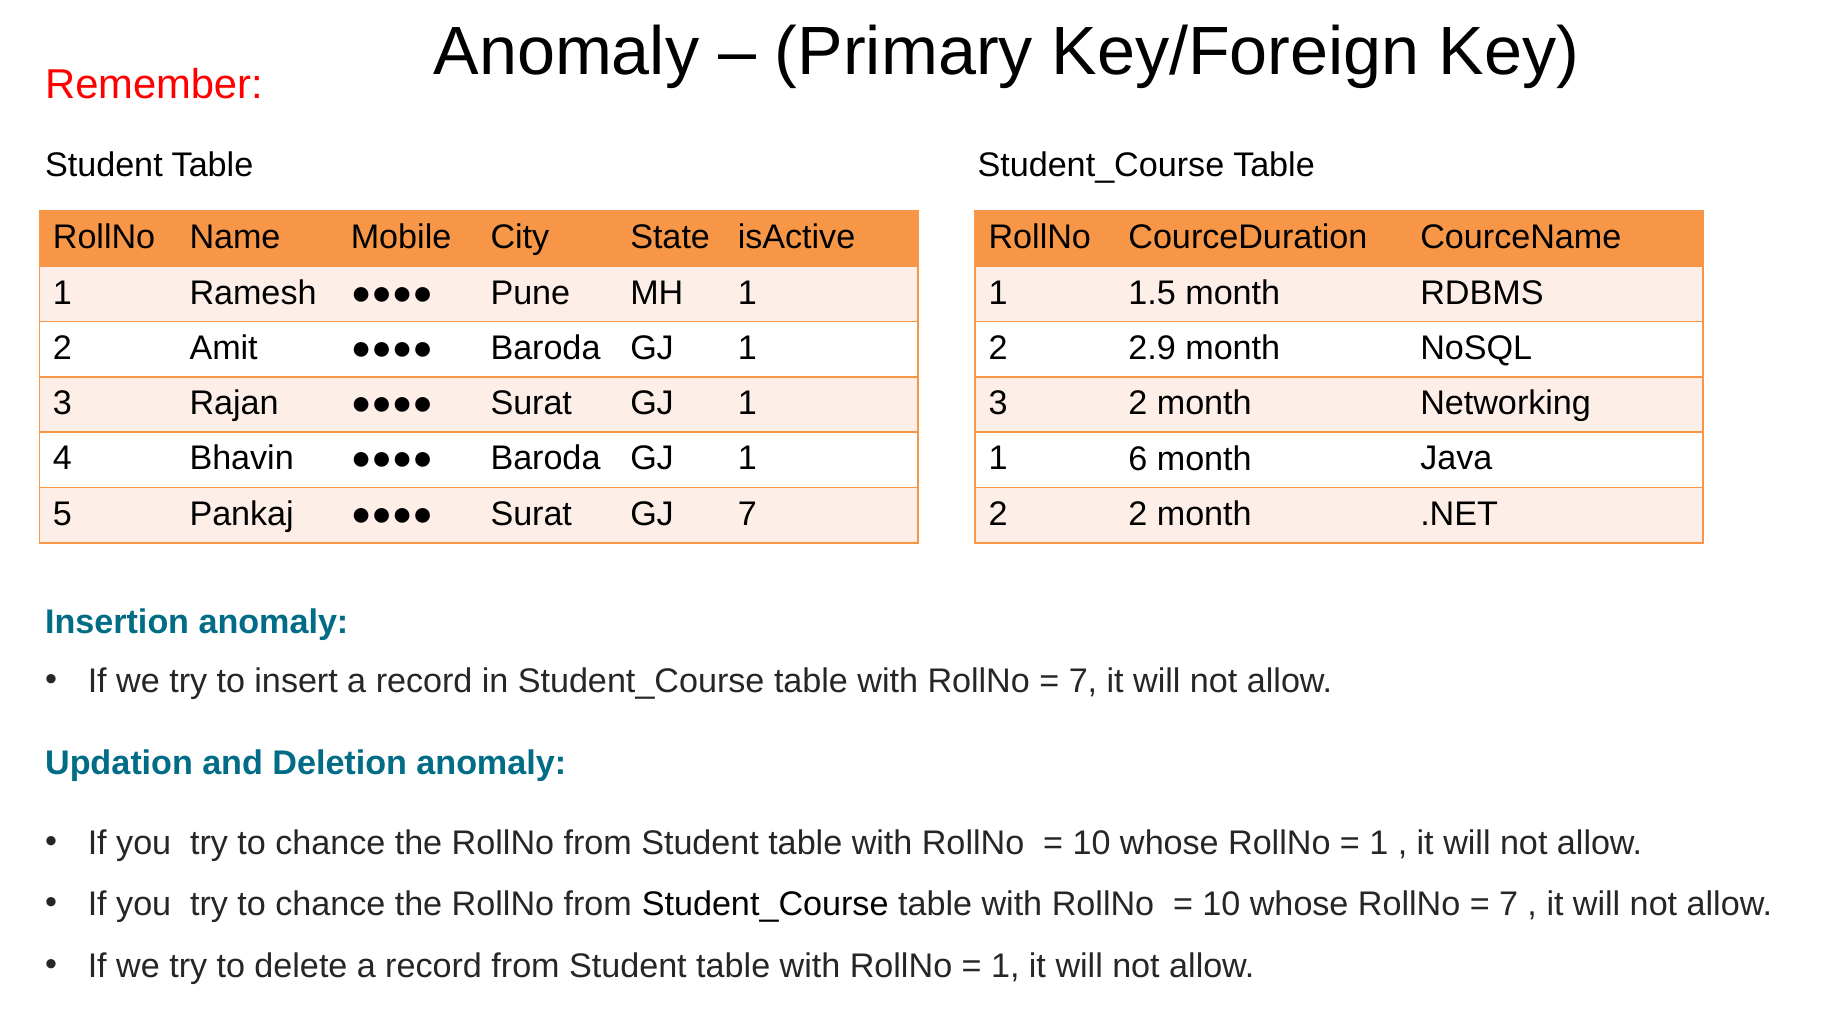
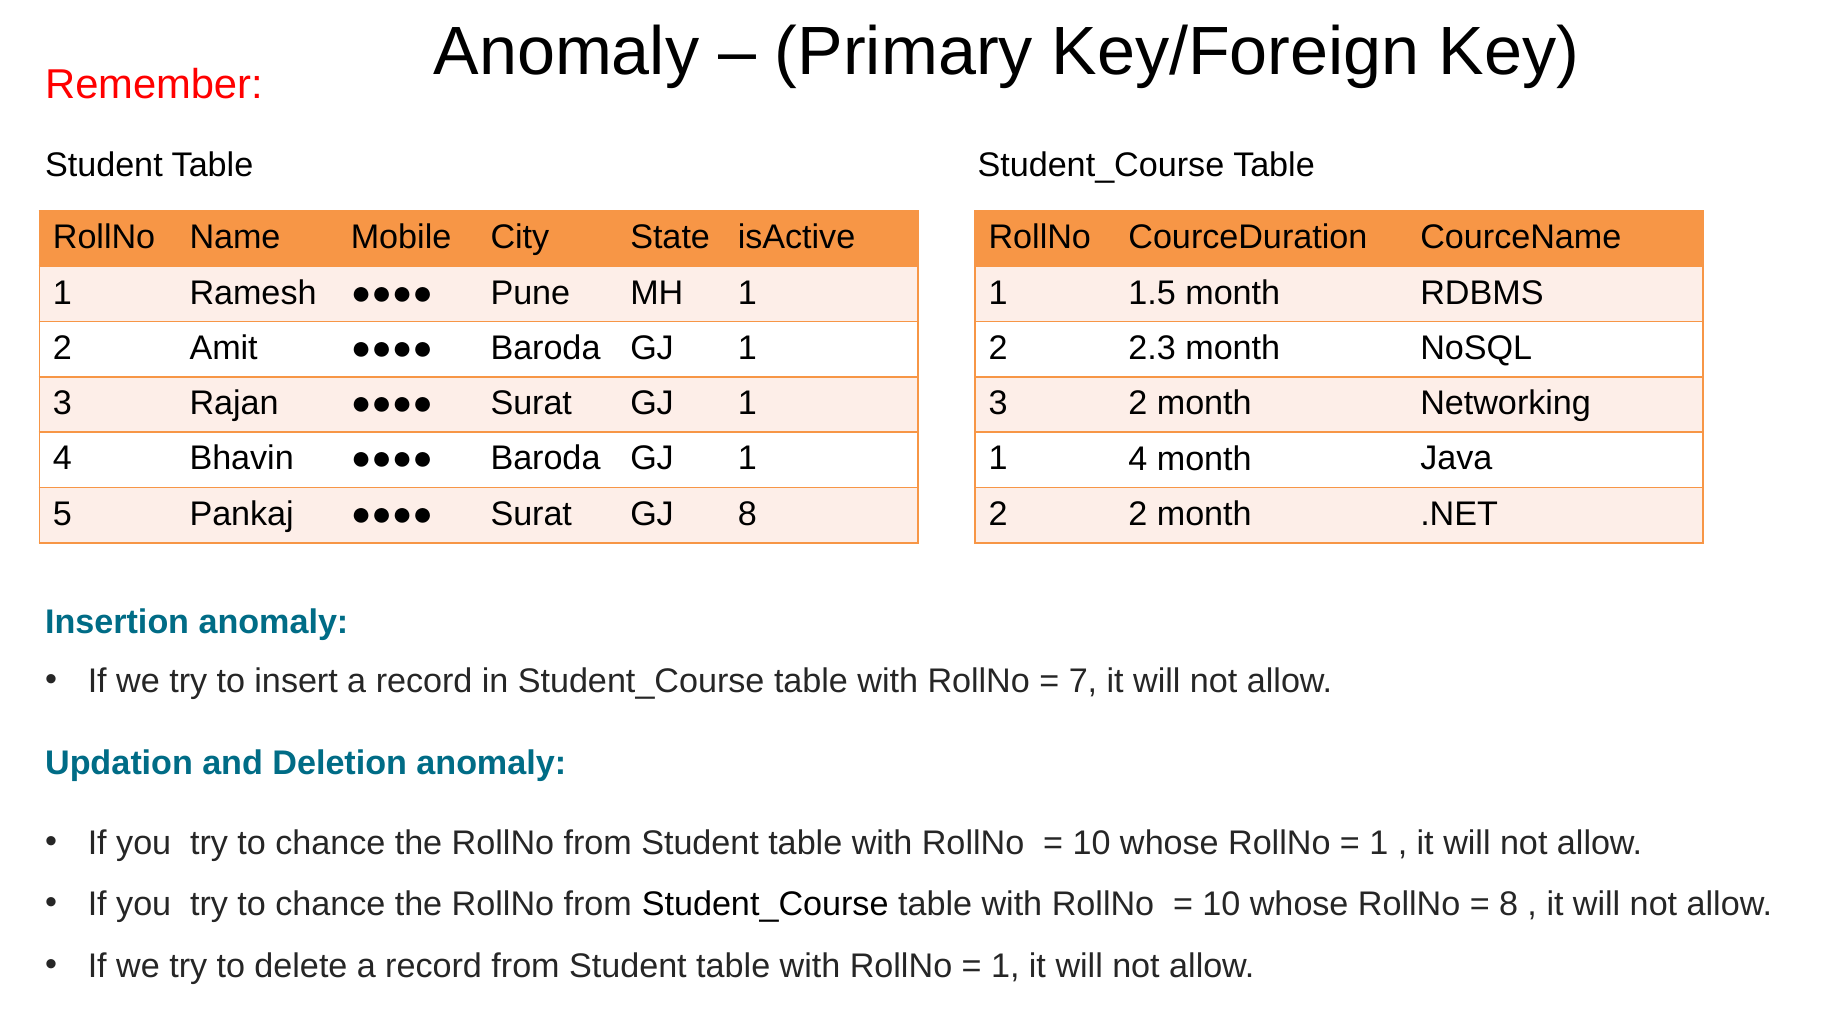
2.9: 2.9 -> 2.3
6 at (1138, 459): 6 -> 4
GJ 7: 7 -> 8
7 at (1509, 905): 7 -> 8
